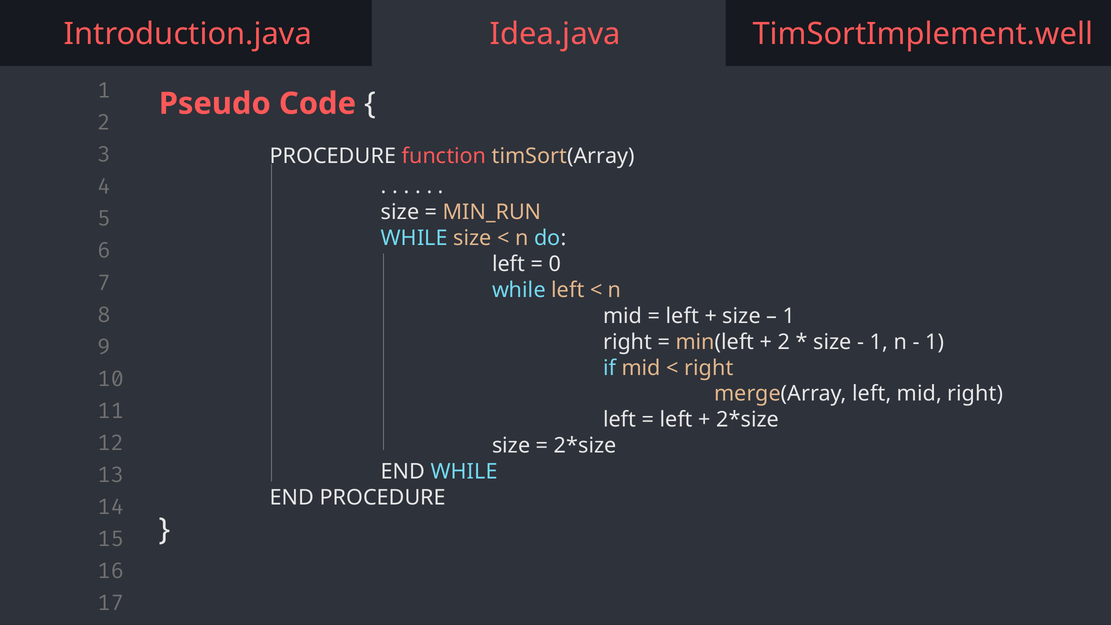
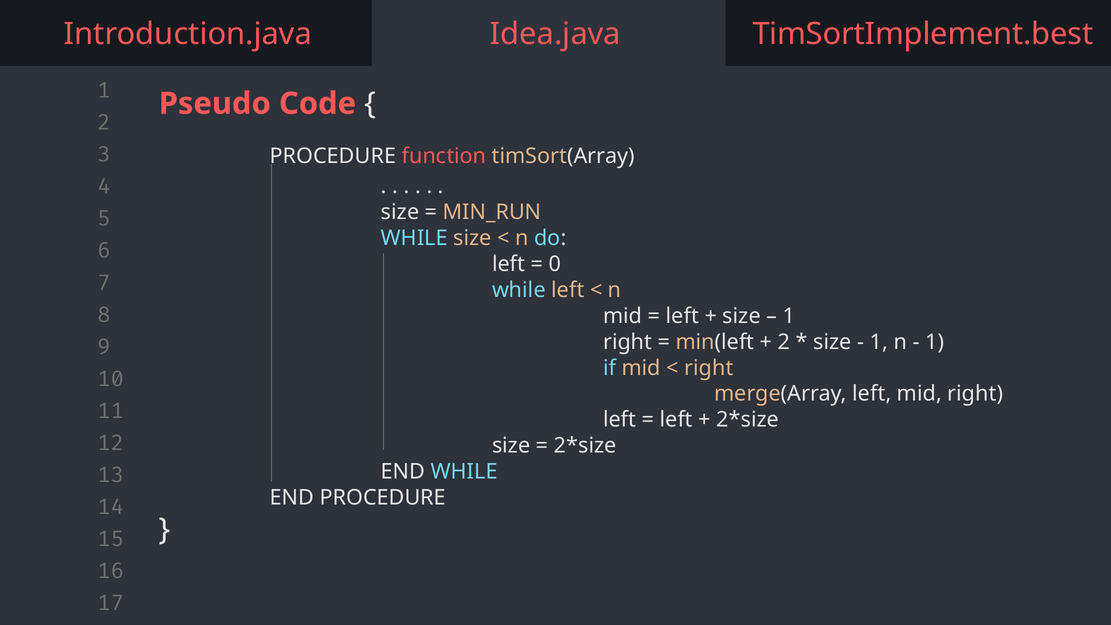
TimSortImplement.well: TimSortImplement.well -> TimSortImplement.best
